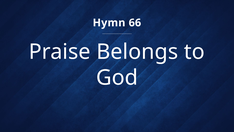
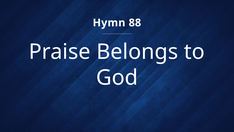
66: 66 -> 88
